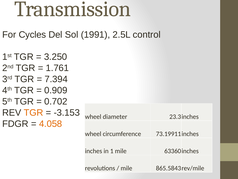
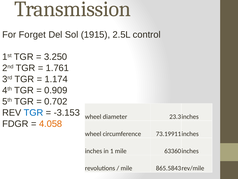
Cycles: Cycles -> Forget
1991: 1991 -> 1915
7.394: 7.394 -> 1.174
TGR at (33, 112) colour: orange -> blue
